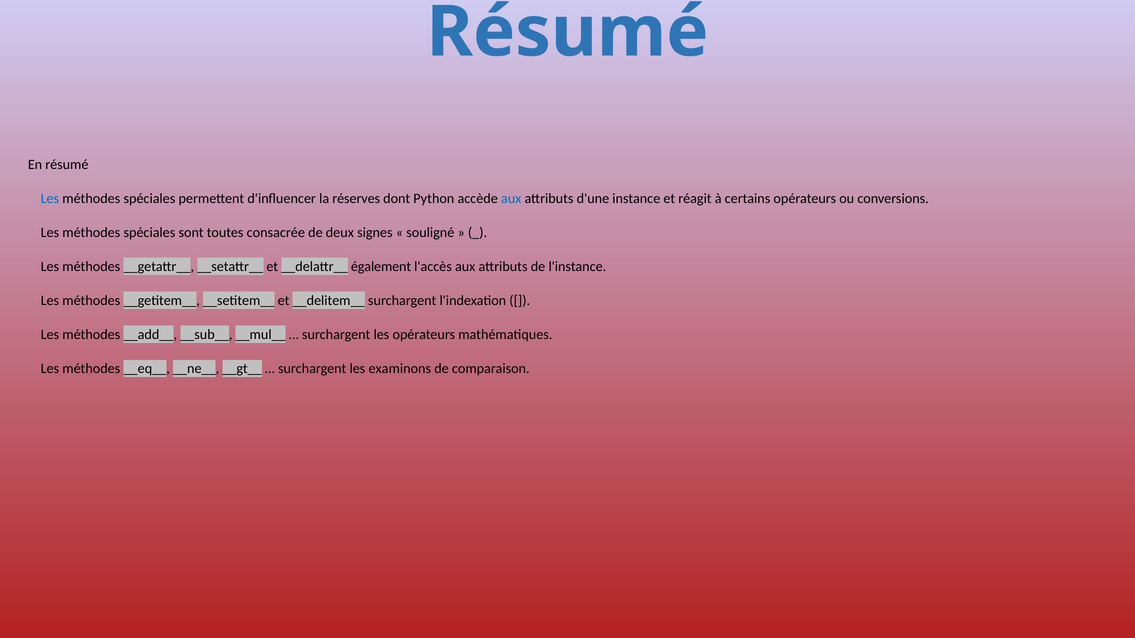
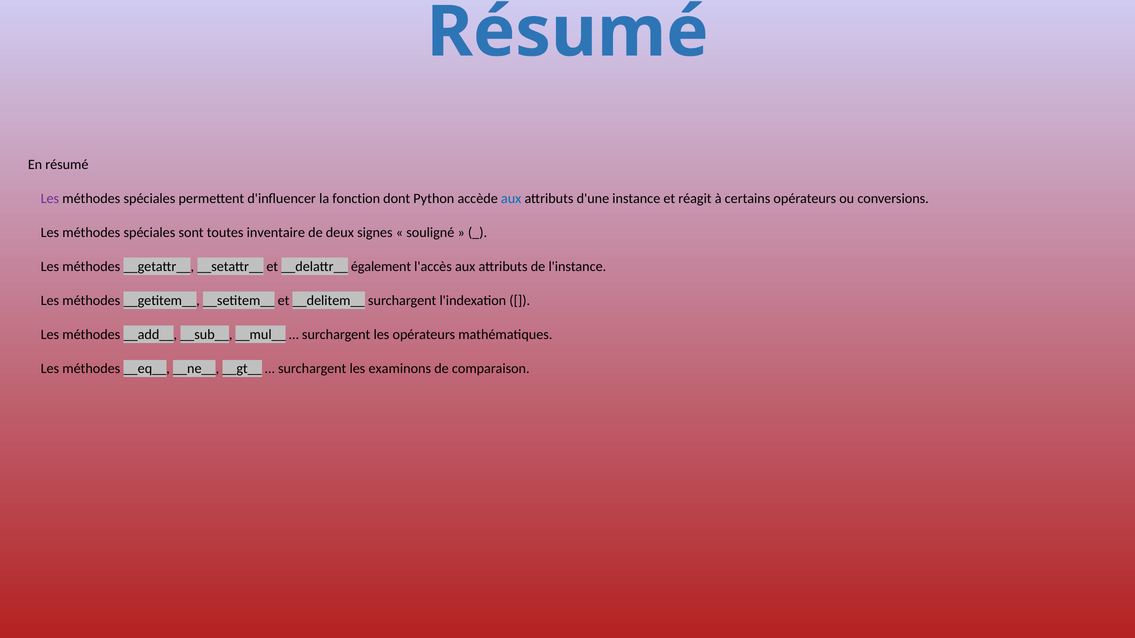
Les at (50, 199) colour: blue -> purple
réserves: réserves -> fonction
consacrée: consacrée -> inventaire
